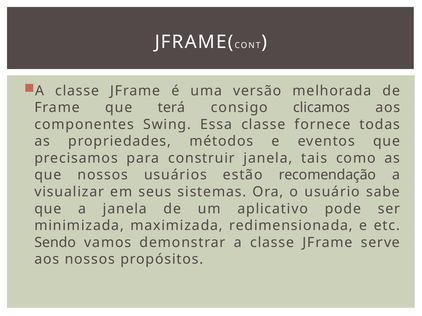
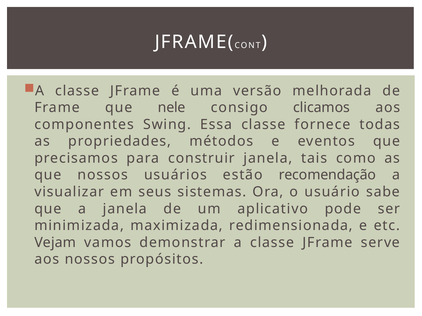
terá: terá -> nele
Sendo: Sendo -> Vejam
